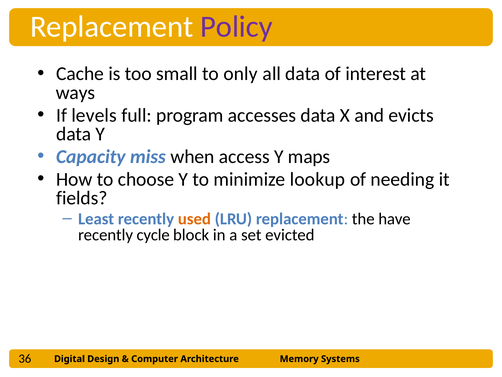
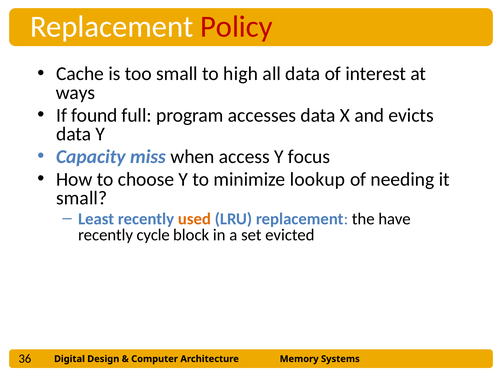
Policy colour: purple -> red
only: only -> high
levels: levels -> found
maps: maps -> focus
fields at (82, 198): fields -> small
